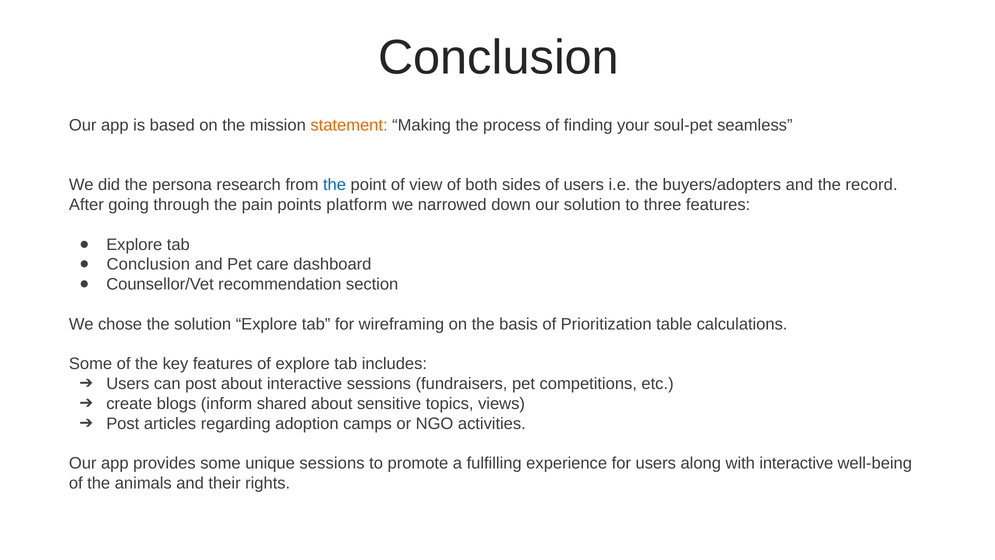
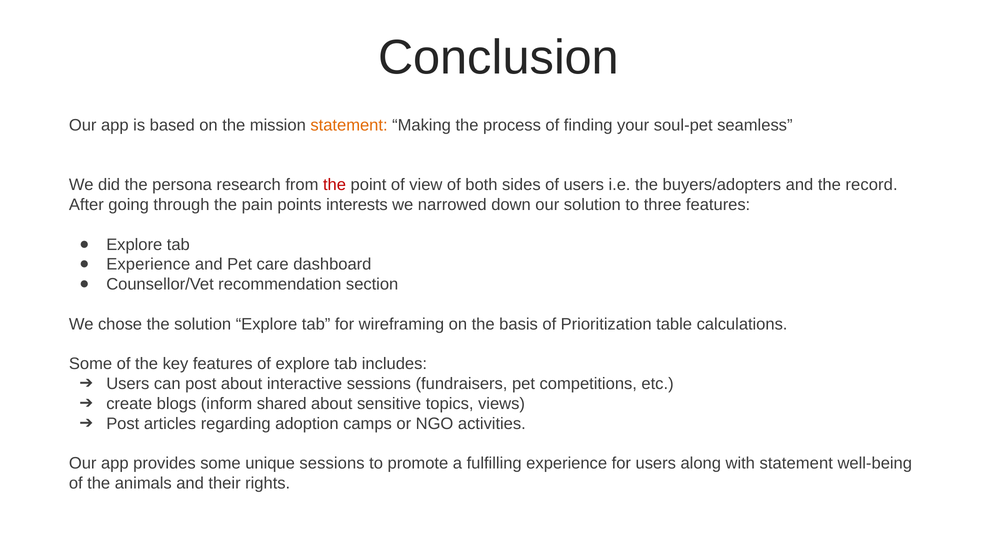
the at (335, 185) colour: blue -> red
platform: platform -> interests
Conclusion at (148, 264): Conclusion -> Experience
with interactive: interactive -> statement
